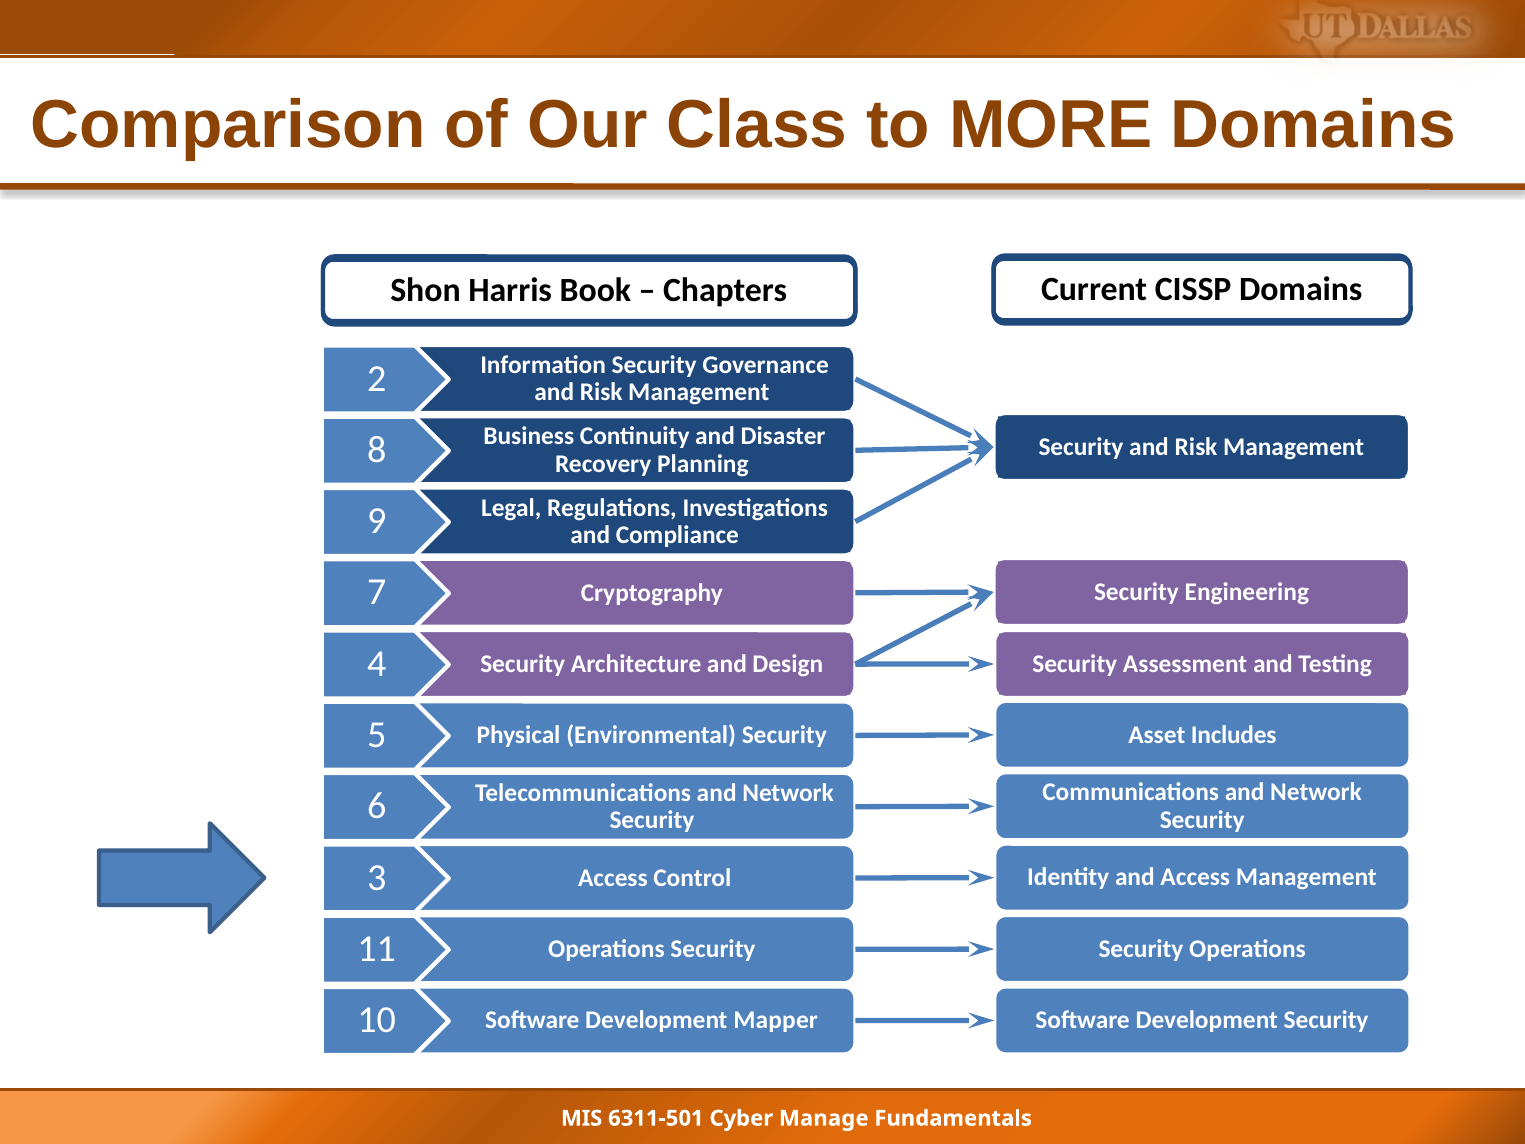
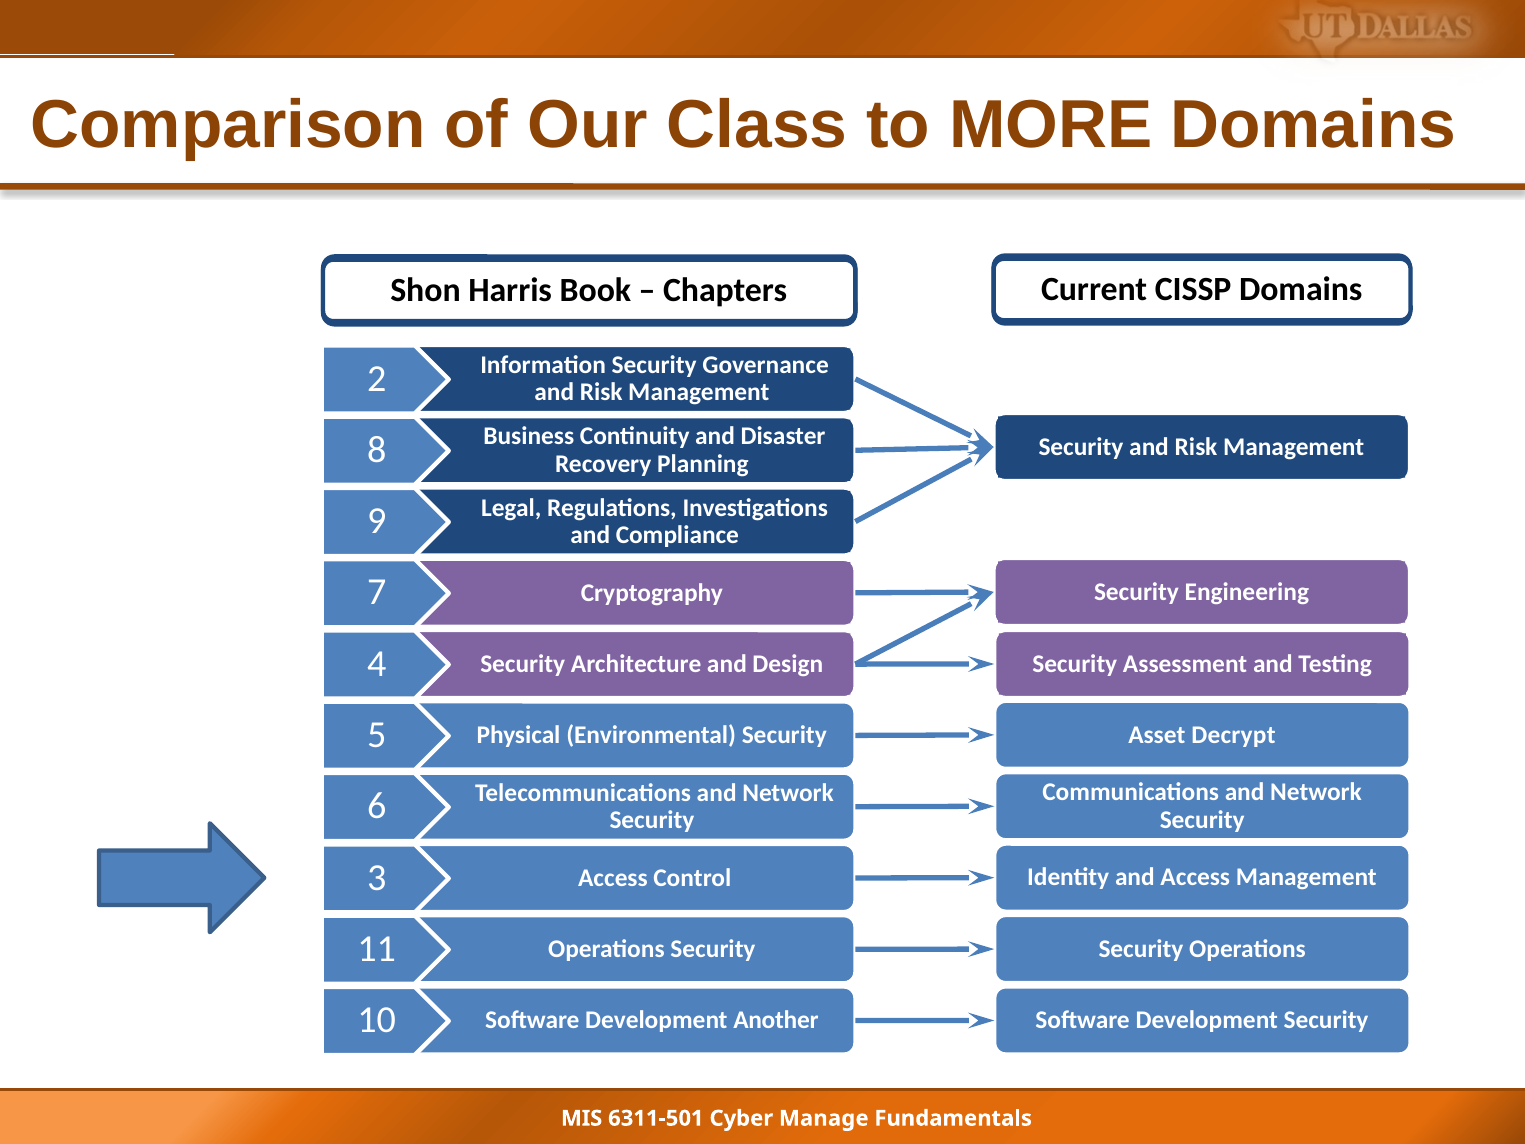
Includes: Includes -> Decrypt
Mapper: Mapper -> Another
